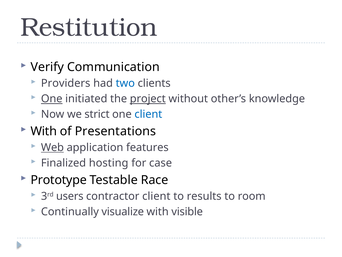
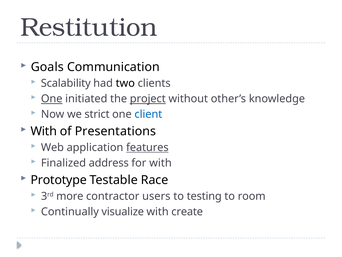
Verify: Verify -> Goals
Providers: Providers -> Scalability
two colour: blue -> black
Web underline: present -> none
features underline: none -> present
hosting: hosting -> address
for case: case -> with
users: users -> more
contractor client: client -> users
results: results -> testing
visible: visible -> create
